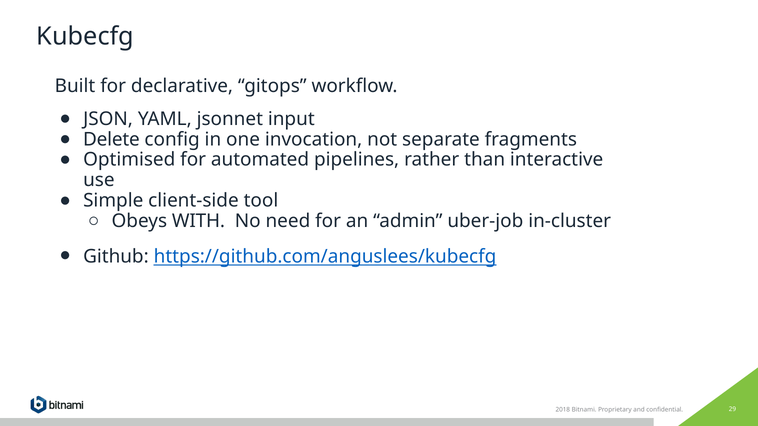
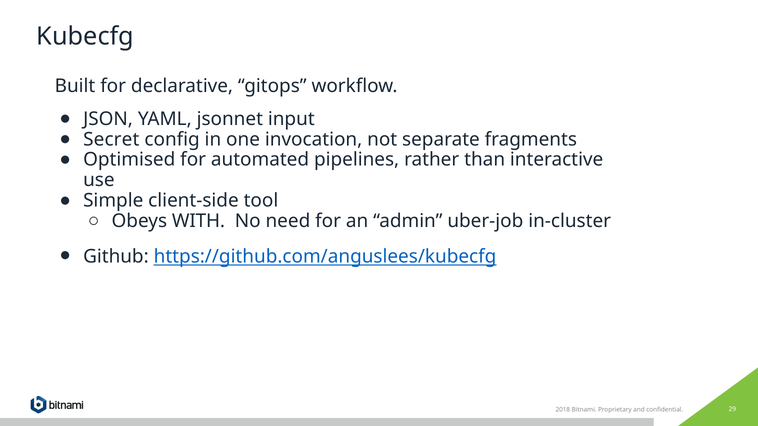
Delete: Delete -> Secret
